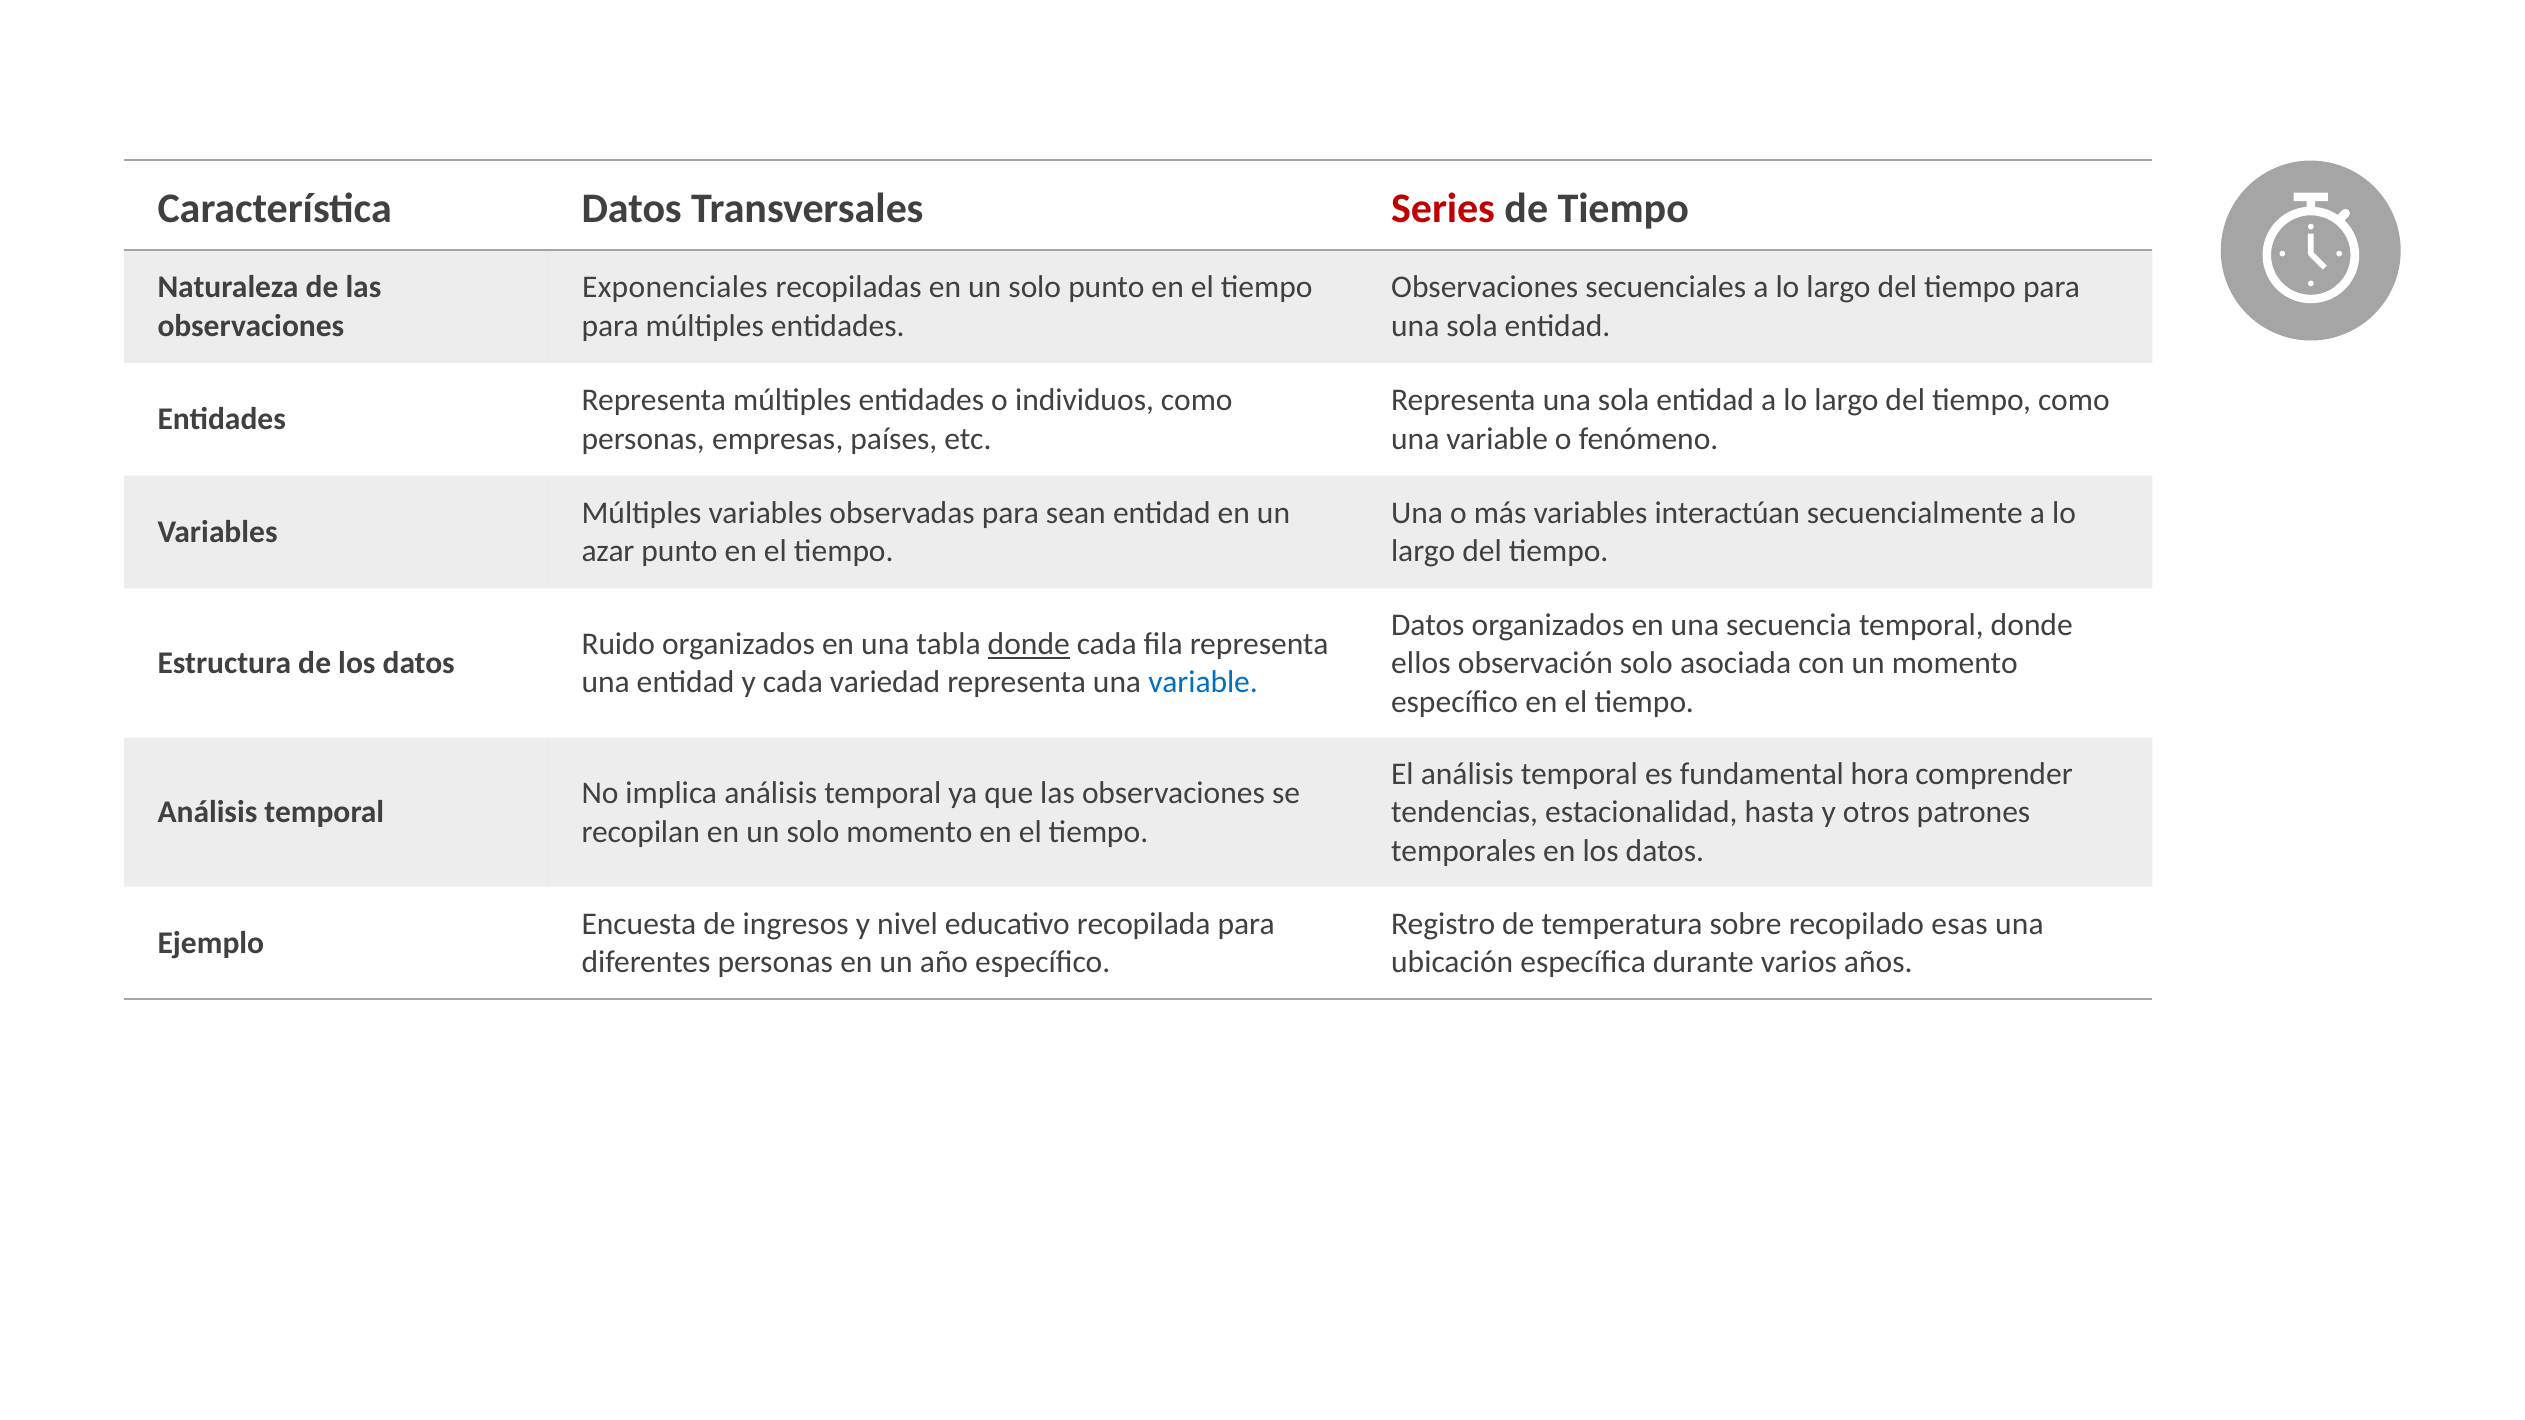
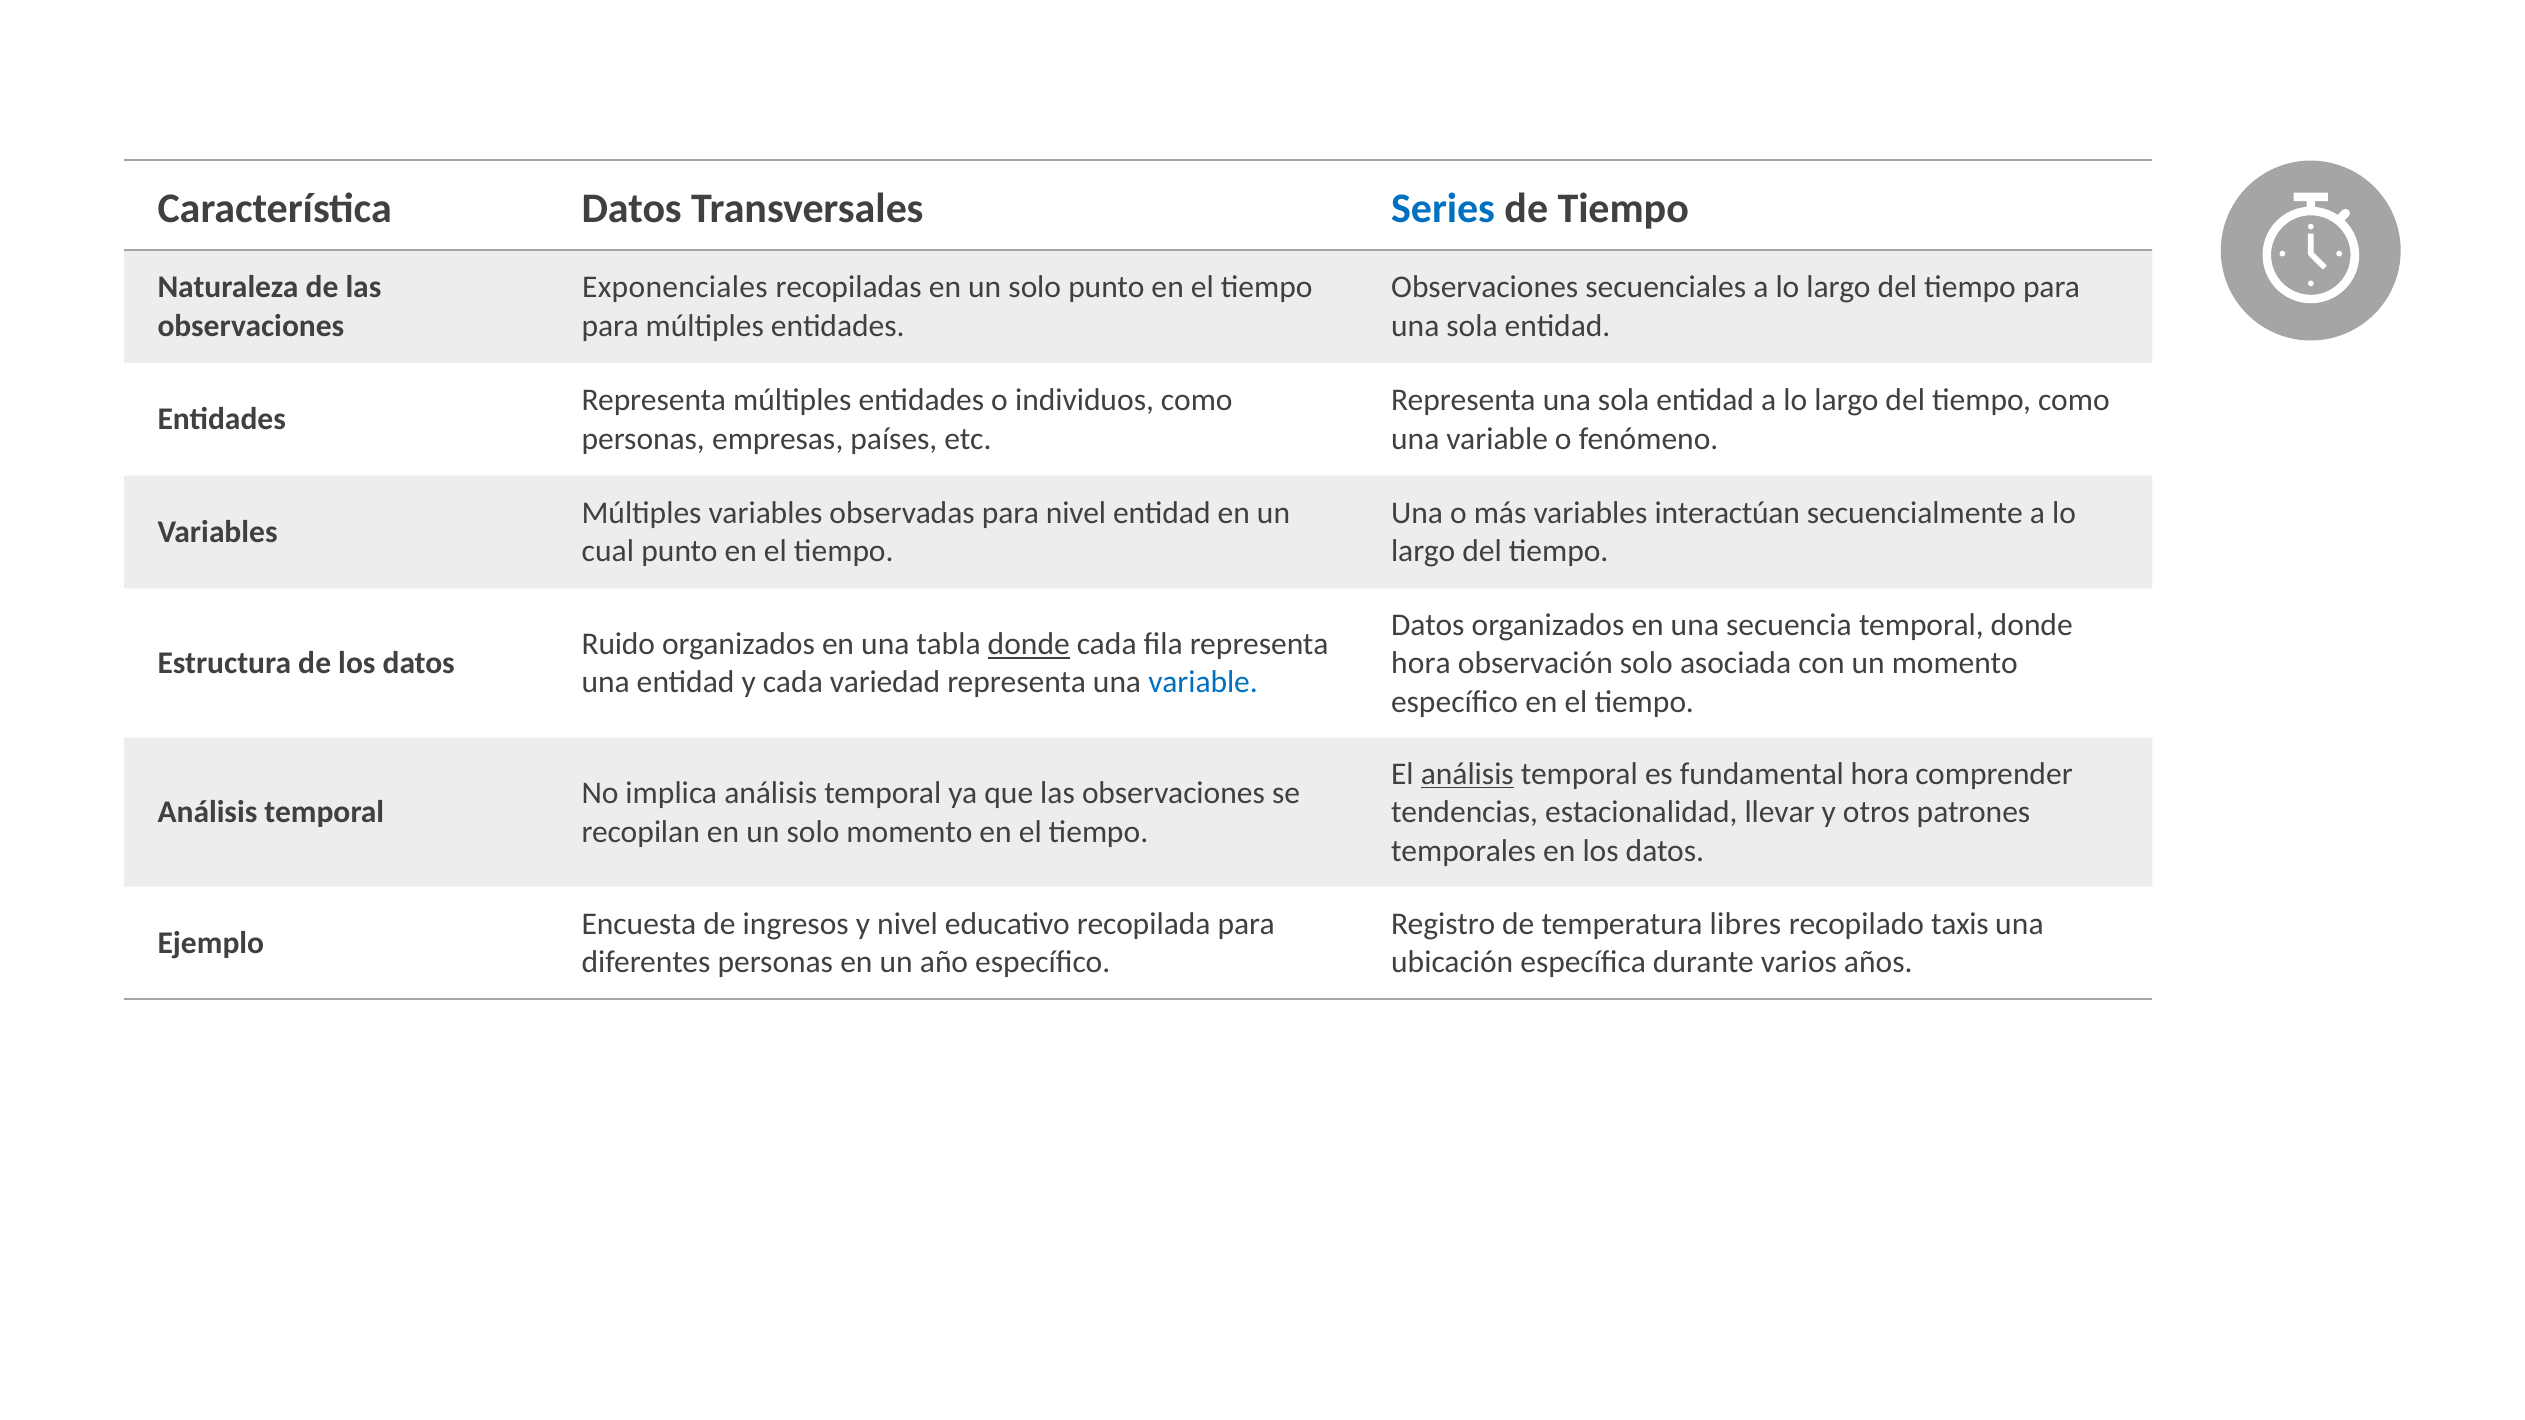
Series at (1443, 208) colour: red -> blue
para sean: sean -> nivel
azar: azar -> cual
ellos at (1421, 663): ellos -> hora
análisis at (1467, 774) underline: none -> present
hasta: hasta -> llevar
sobre: sobre -> libres
esas: esas -> taxis
